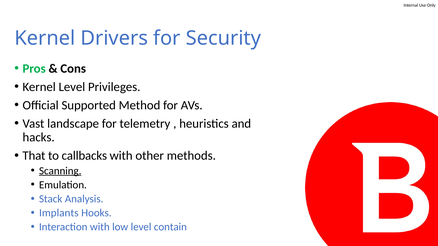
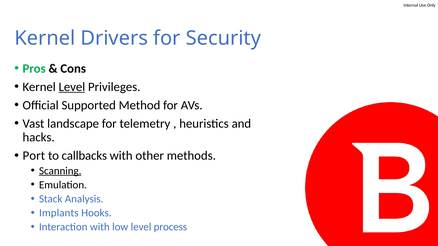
Level at (72, 87) underline: none -> present
That: That -> Port
contain: contain -> process
